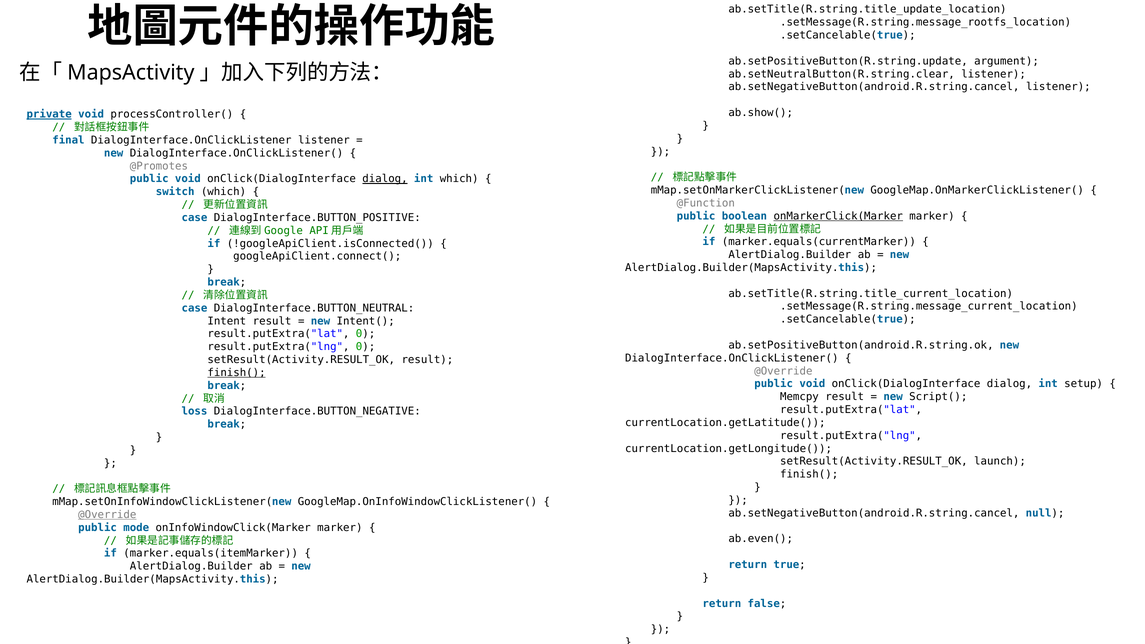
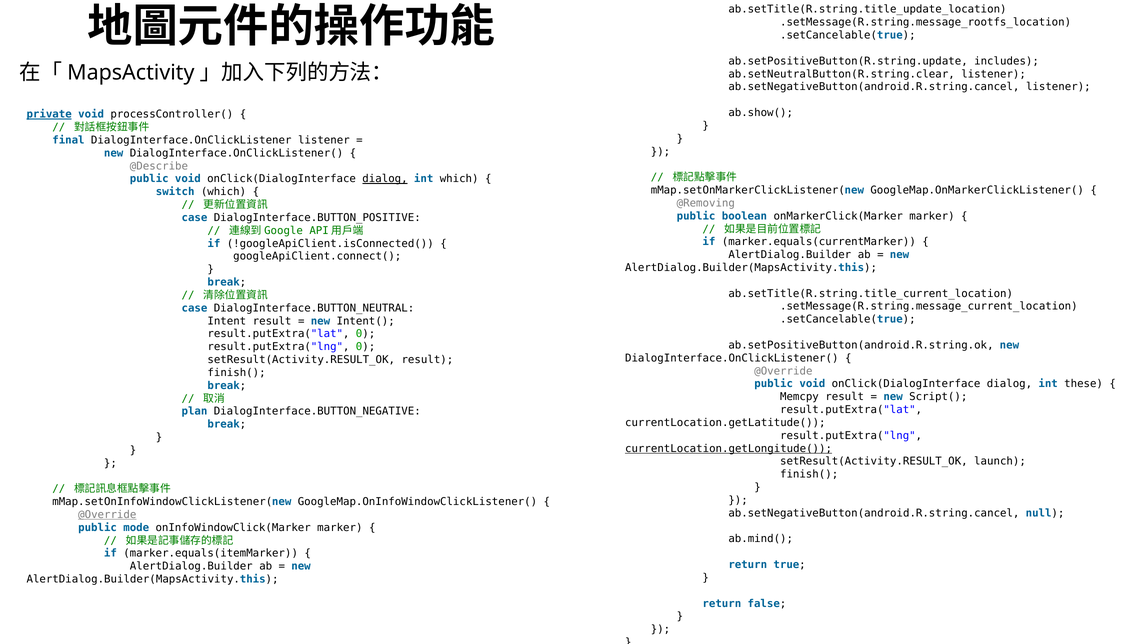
argument: argument -> includes
@Promotes: @Promotes -> @Describe
@Function: @Function -> @Removing
onMarkerClick(Marker underline: present -> none
finish( at (237, 373) underline: present -> none
setup: setup -> these
loss: loss -> plan
currentLocation.getLongitude( underline: none -> present
ab.even(: ab.even( -> ab.mind(
